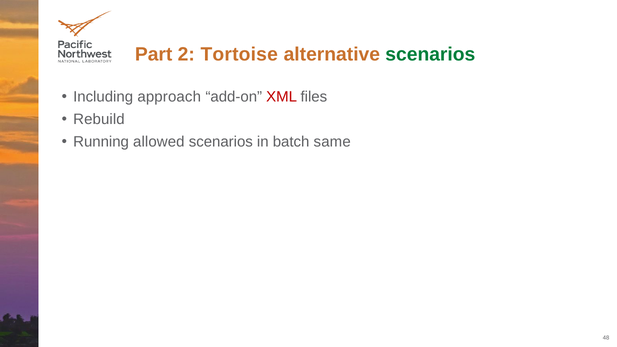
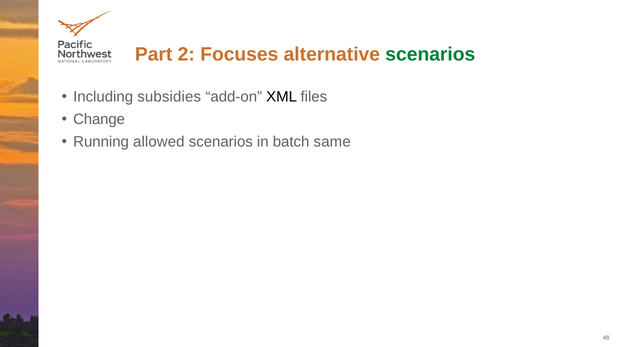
Tortoise: Tortoise -> Focuses
approach: approach -> subsidies
XML colour: red -> black
Rebuild: Rebuild -> Change
